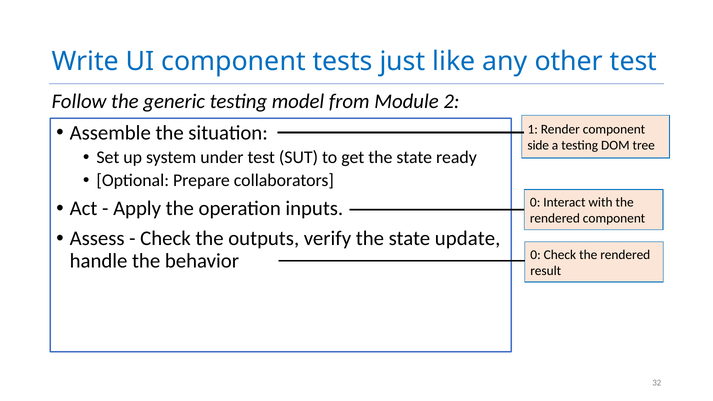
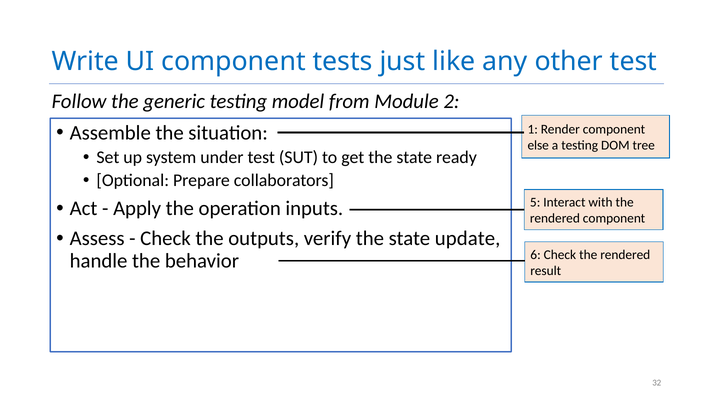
side: side -> else
0 at (535, 203): 0 -> 5
0 at (536, 255): 0 -> 6
